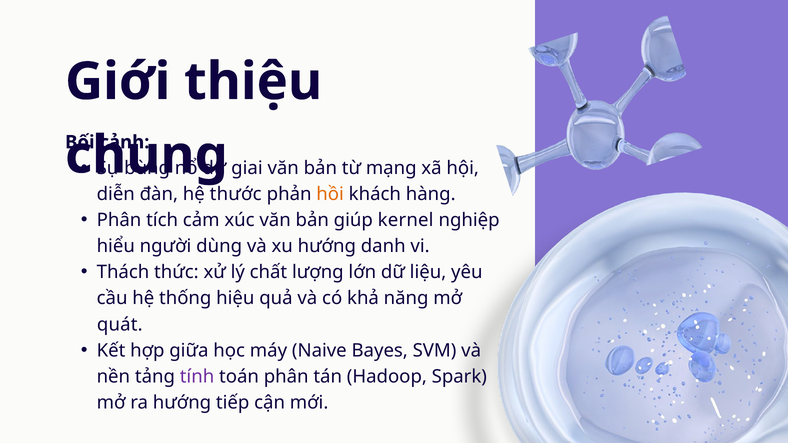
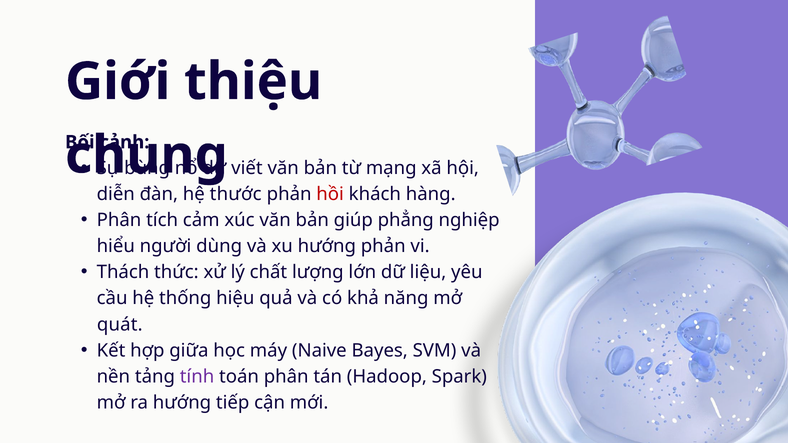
giai: giai -> viết
hồi colour: orange -> red
kernel: kernel -> phẳng
hướng danh: danh -> phản
